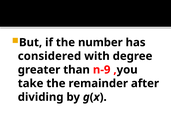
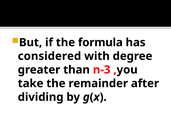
number: number -> formula
n-9: n-9 -> n-3
